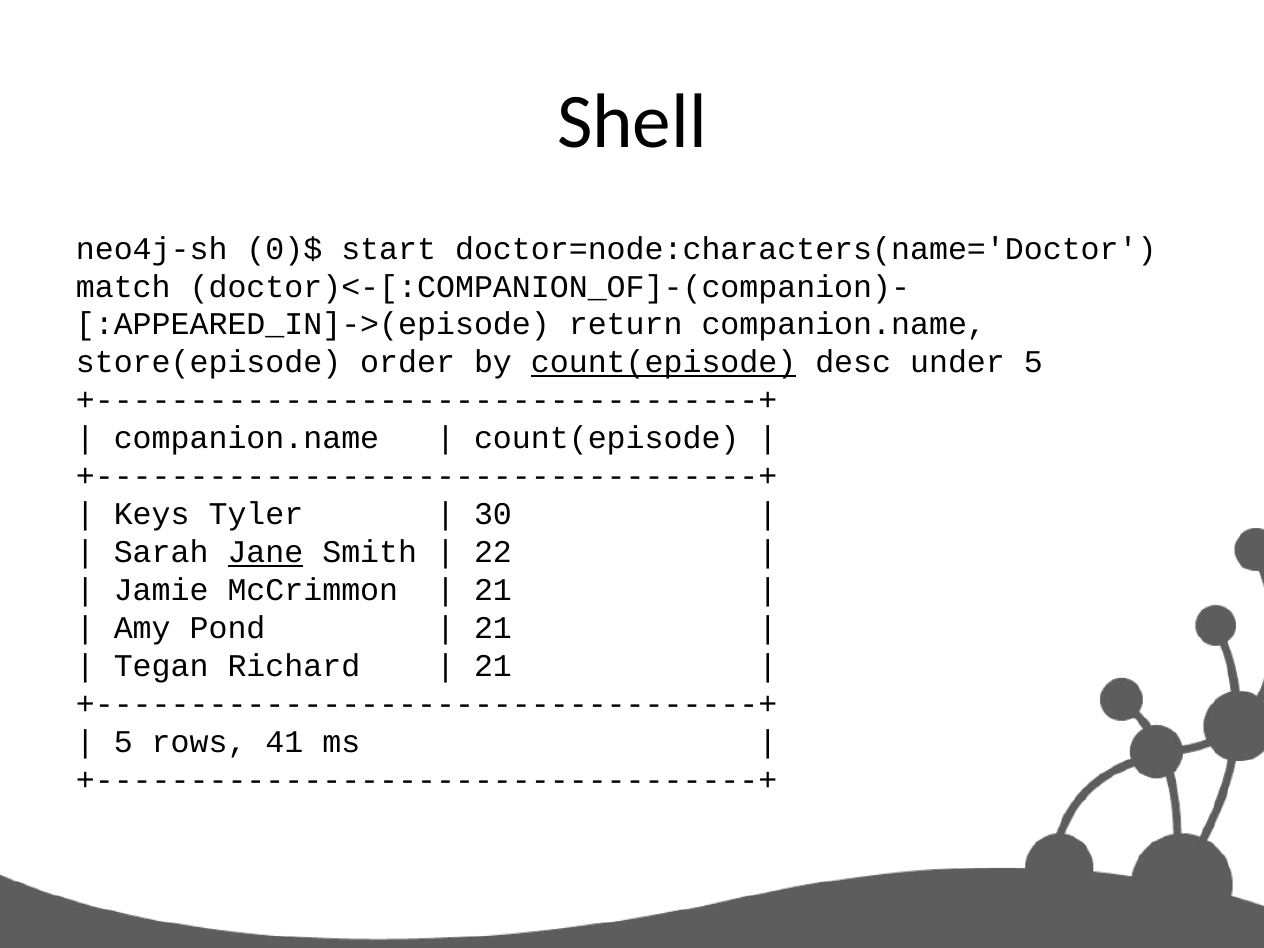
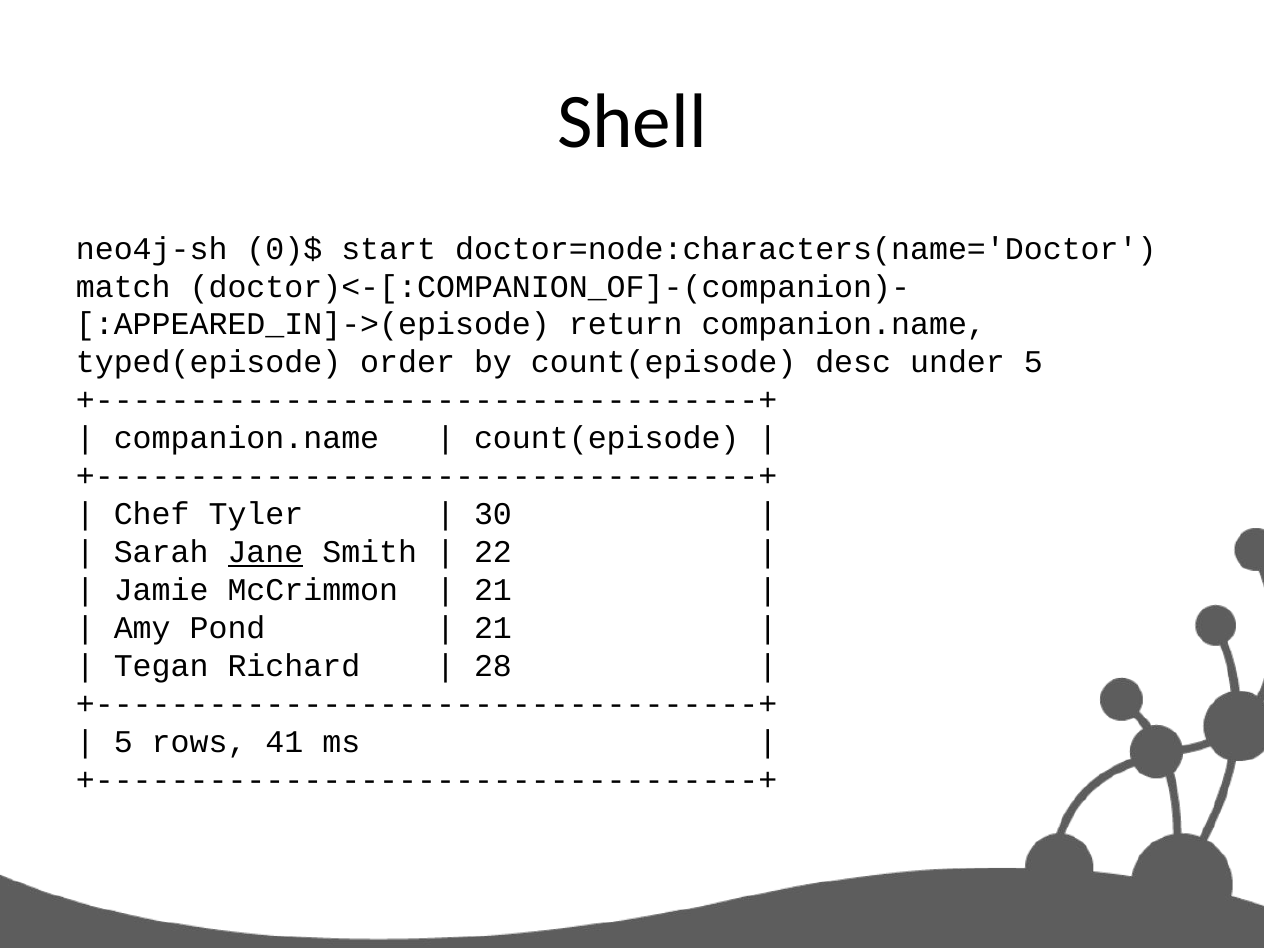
store(episode: store(episode -> typed(episode
count(episode at (664, 362) underline: present -> none
Keys: Keys -> Chef
21 at (493, 666): 21 -> 28
